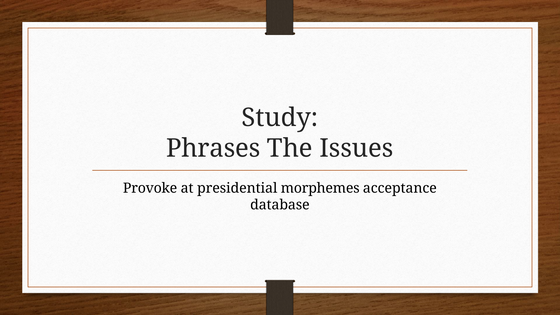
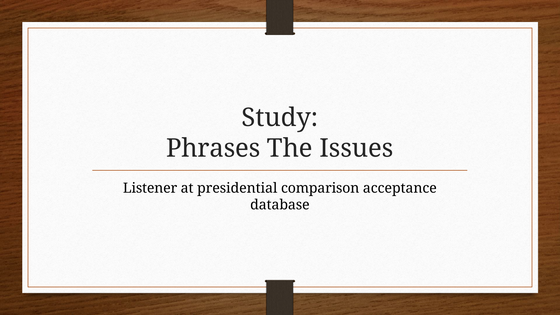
Provoke: Provoke -> Listener
morphemes: morphemes -> comparison
